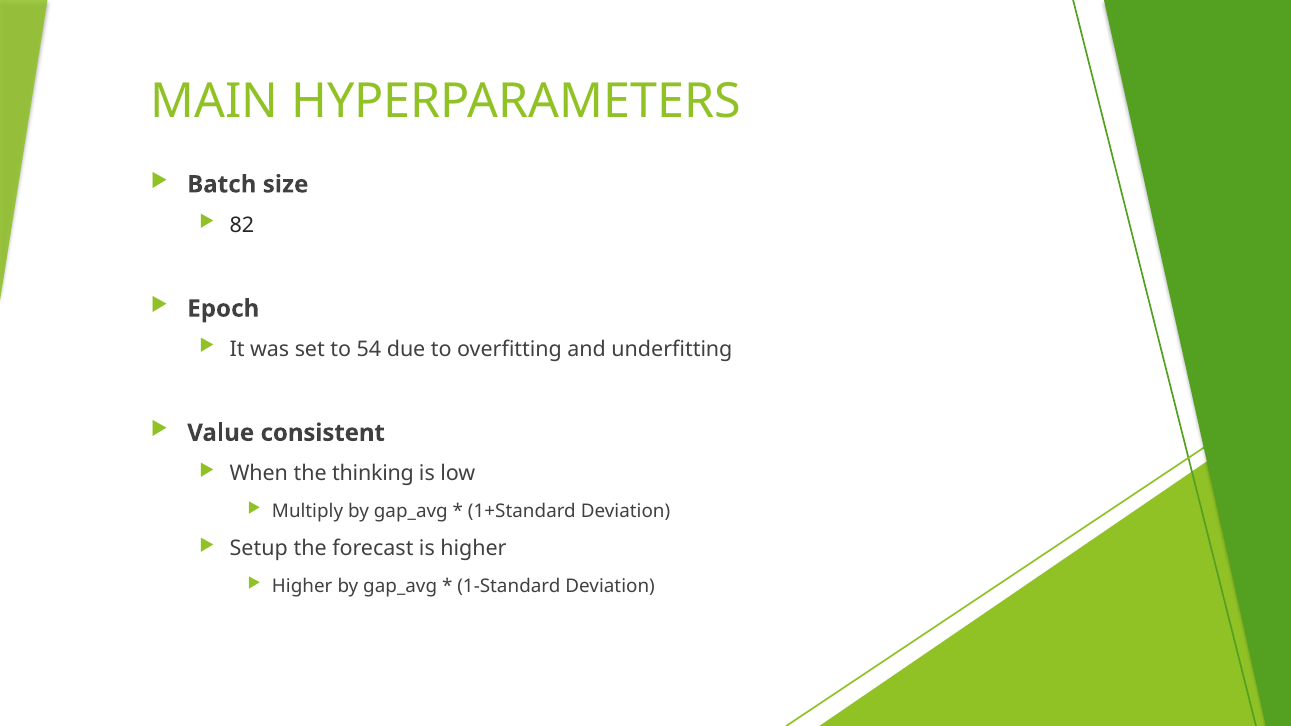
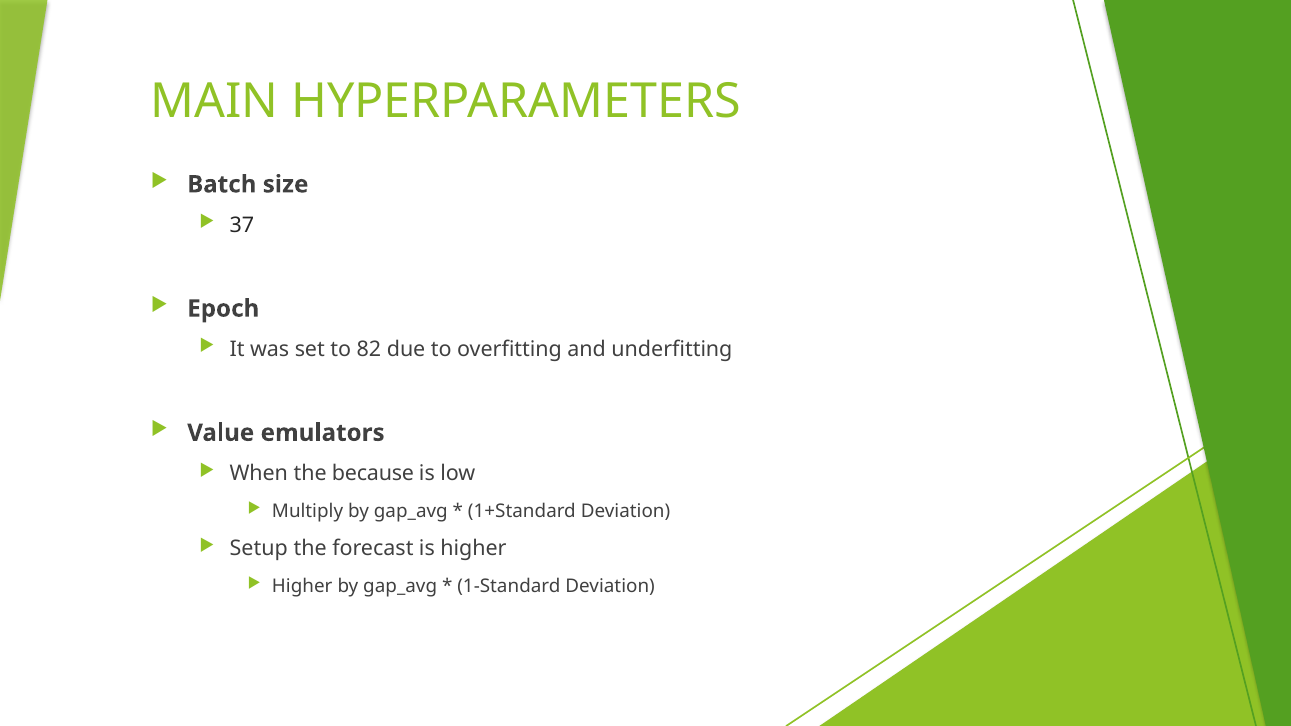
82: 82 -> 37
54: 54 -> 82
consistent: consistent -> emulators
thinking: thinking -> because
